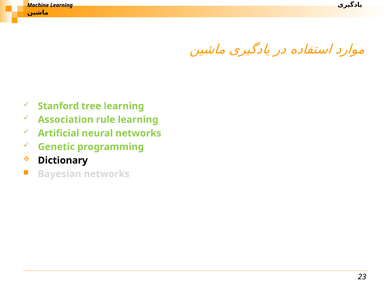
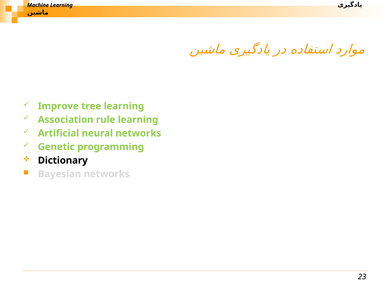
Stanford: Stanford -> Improve
